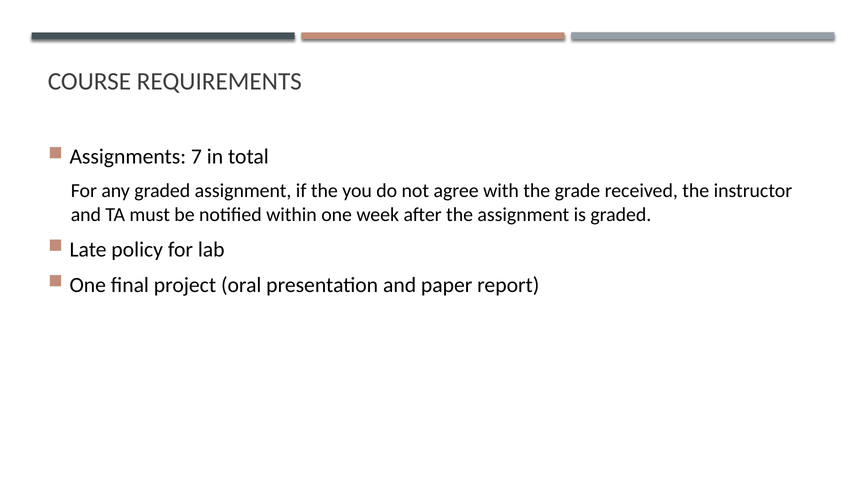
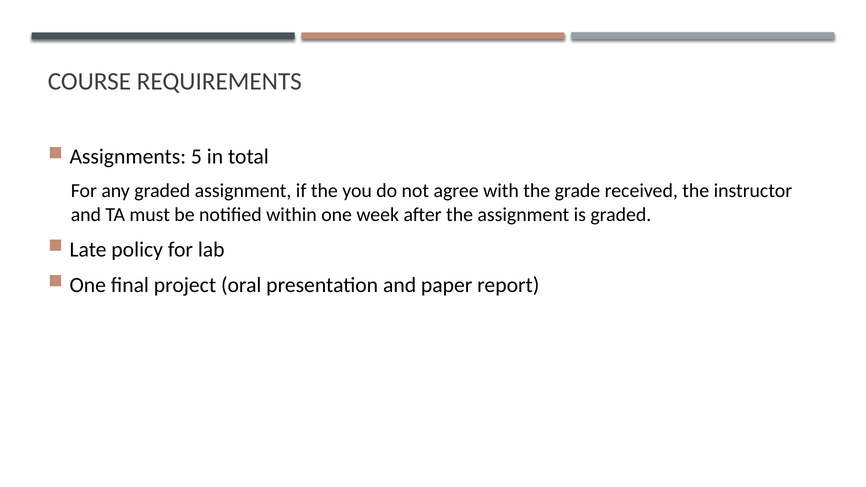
7: 7 -> 5
